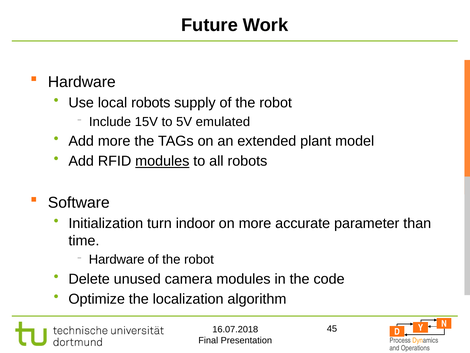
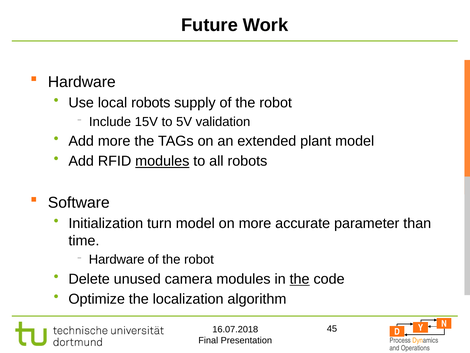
emulated: emulated -> validation
turn indoor: indoor -> model
the at (300, 279) underline: none -> present
